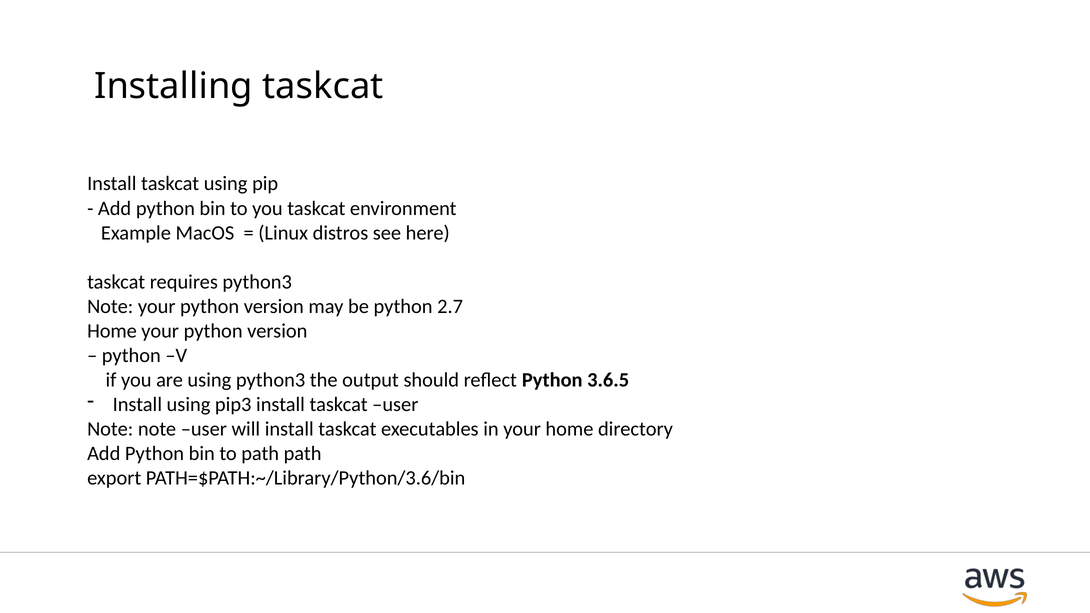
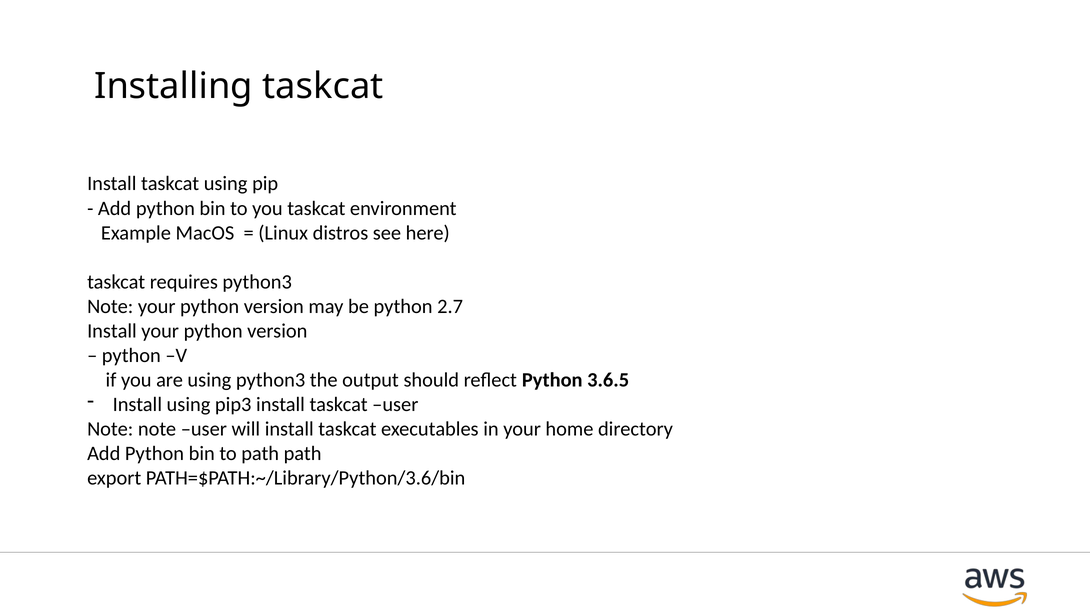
Home at (112, 331): Home -> Install
